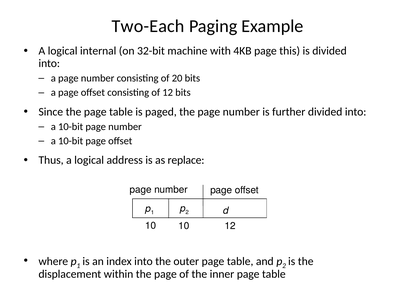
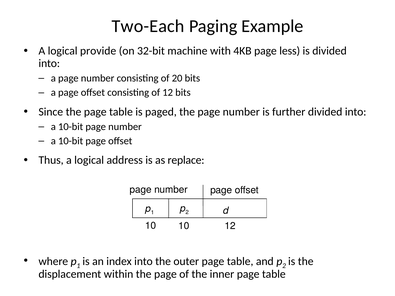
internal: internal -> provide
this: this -> less
